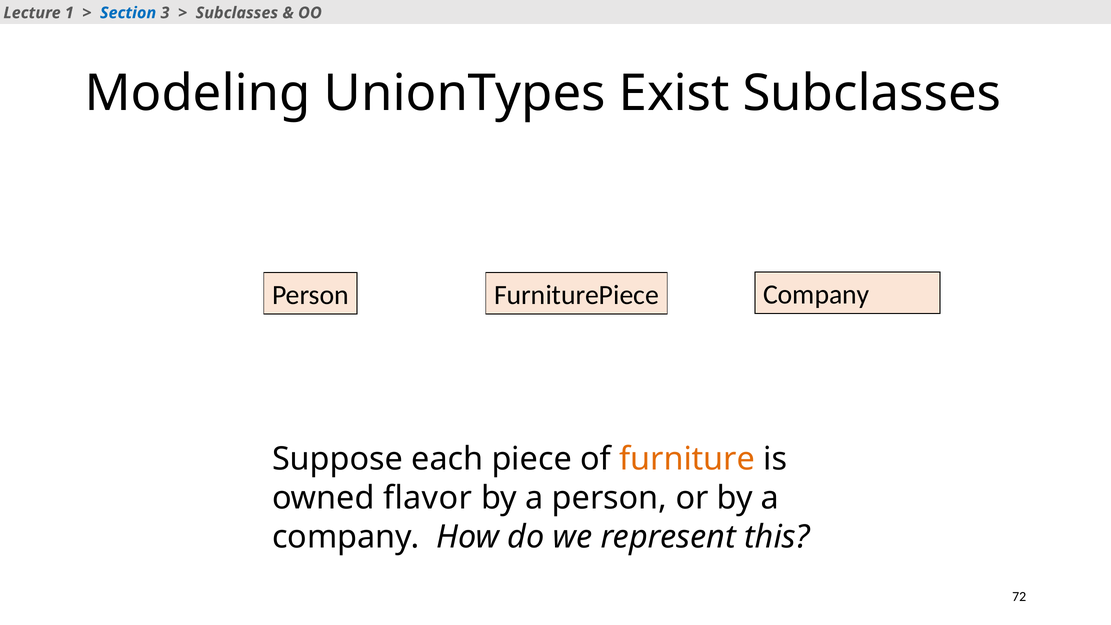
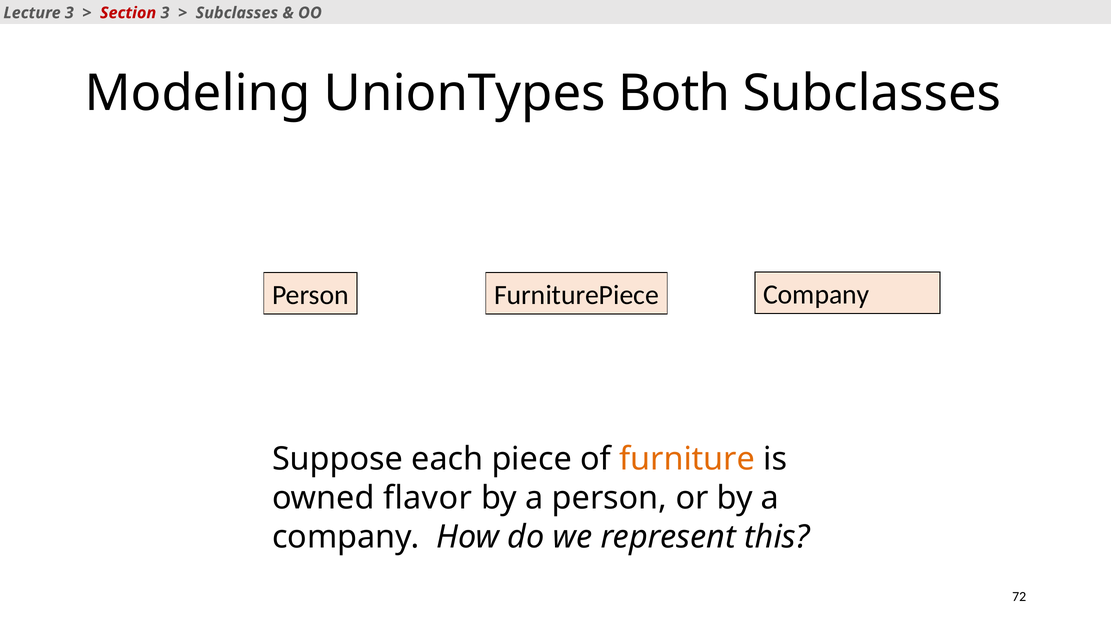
Lecture 1: 1 -> 3
Section colour: blue -> red
Exist: Exist -> Both
